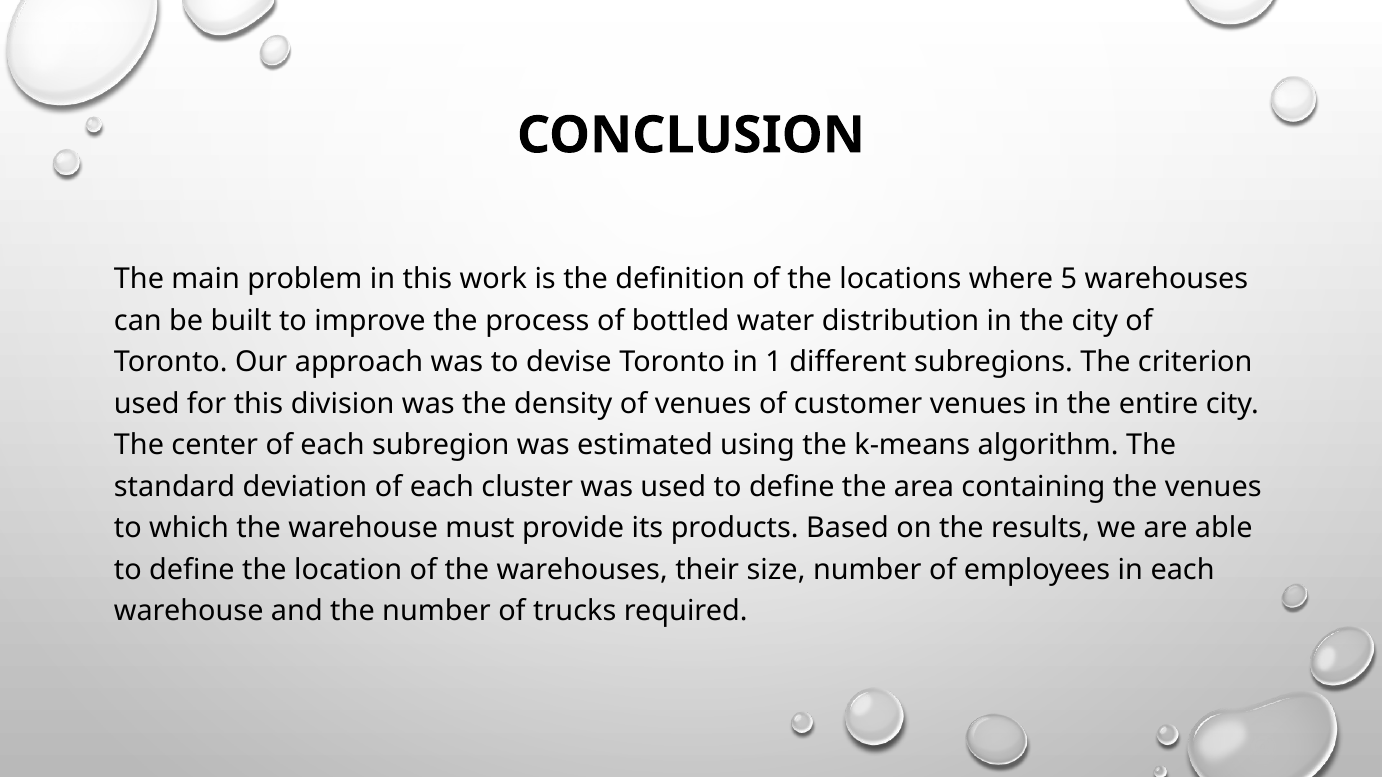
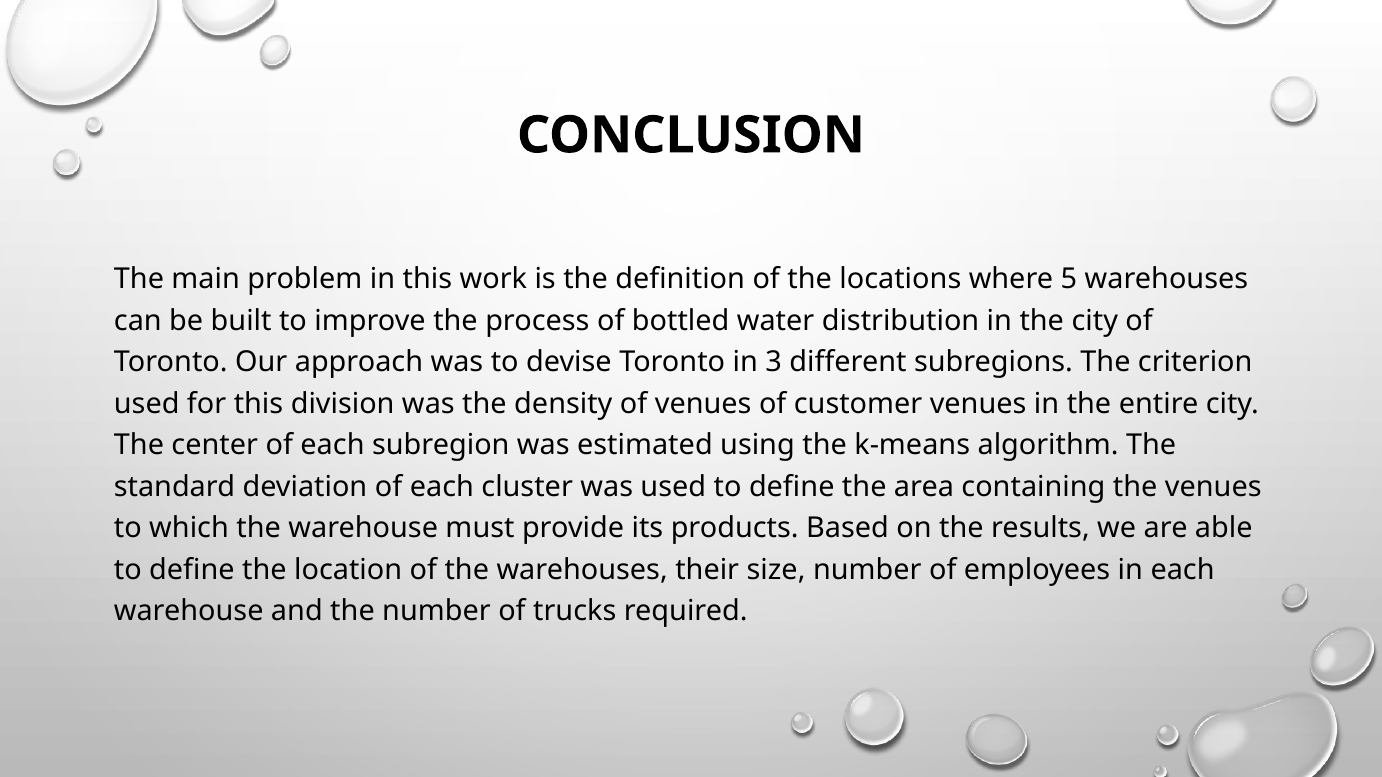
1: 1 -> 3
